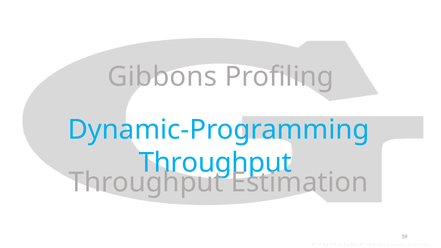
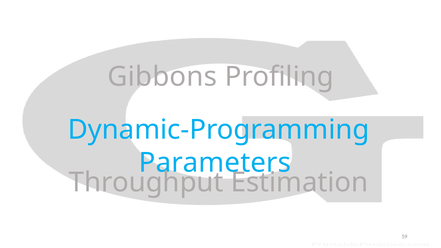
Throughput at (215, 163): Throughput -> Parameters
